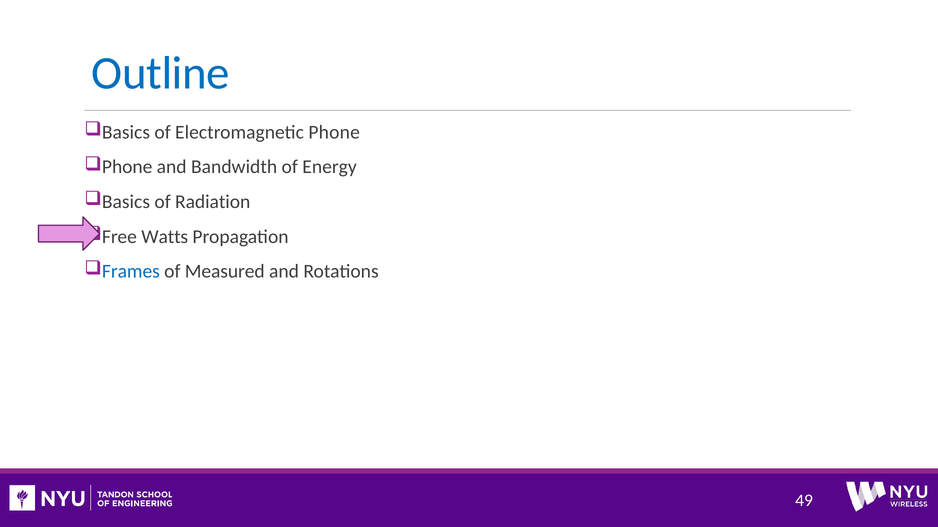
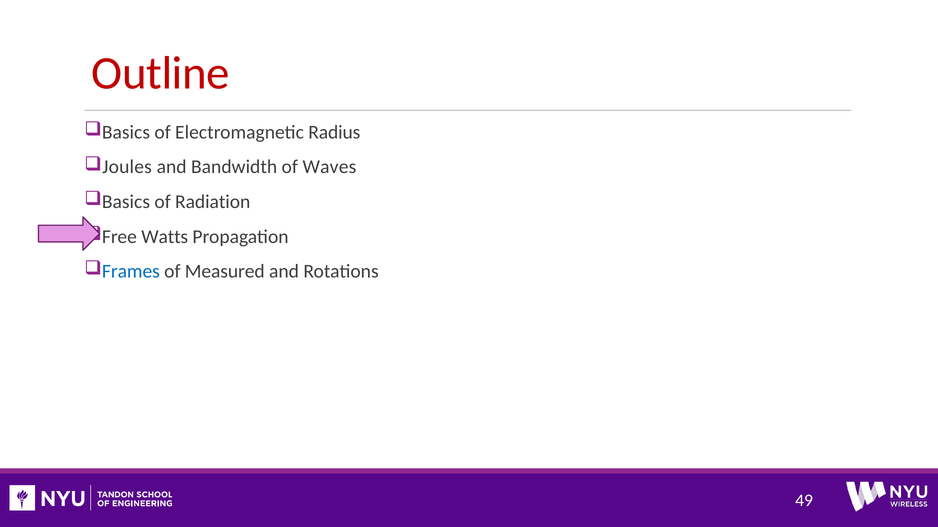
Outline colour: blue -> red
Electromagnetic Phone: Phone -> Radius
Phone at (127, 167): Phone -> Joules
Energy: Energy -> Waves
